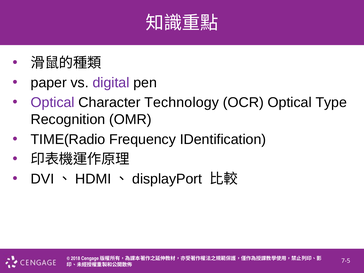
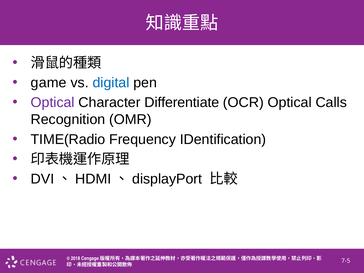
paper: paper -> game
digital colour: purple -> blue
Technology: Technology -> Differentiate
Type: Type -> Calls
